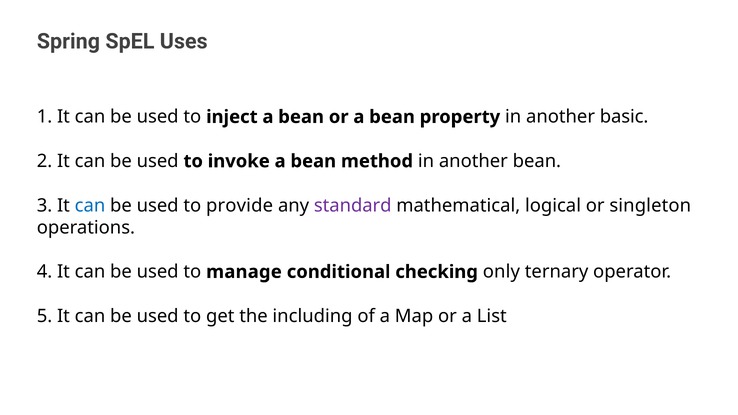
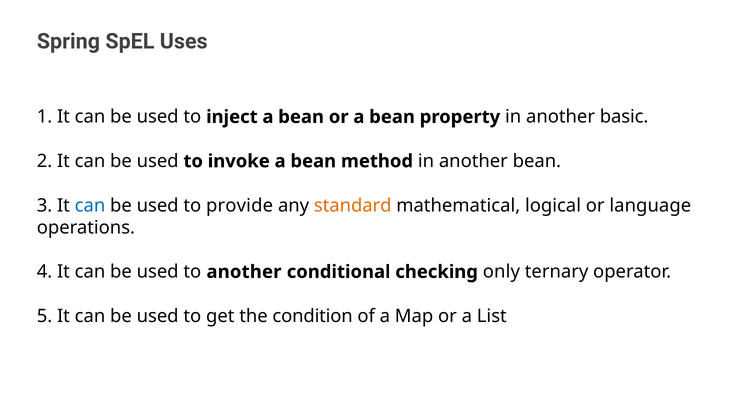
standard colour: purple -> orange
singleton: singleton -> language
to manage: manage -> another
including: including -> condition
